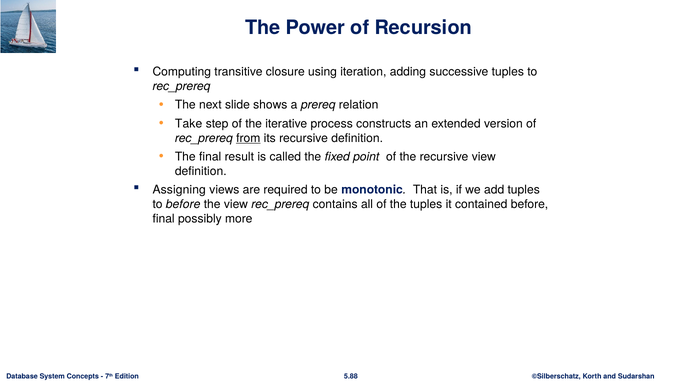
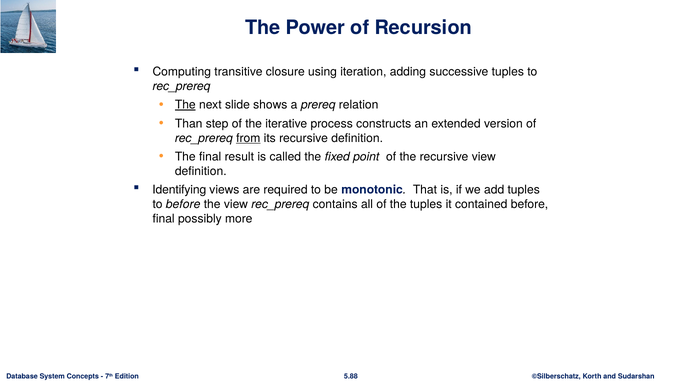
The at (185, 105) underline: none -> present
Take: Take -> Than
Assigning: Assigning -> Identifying
